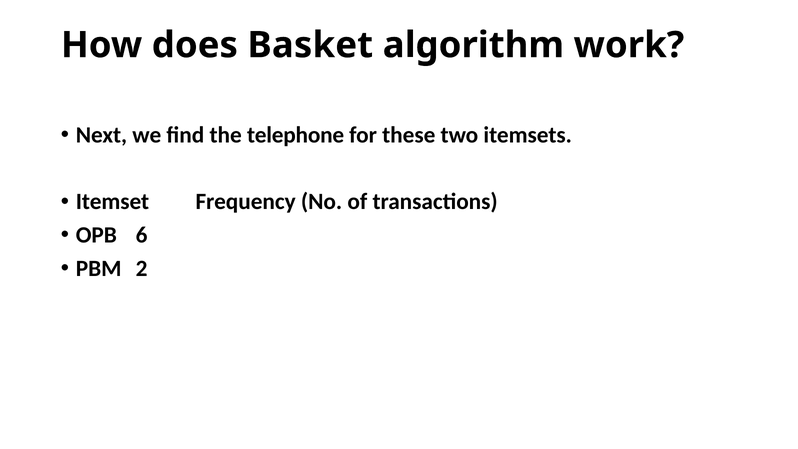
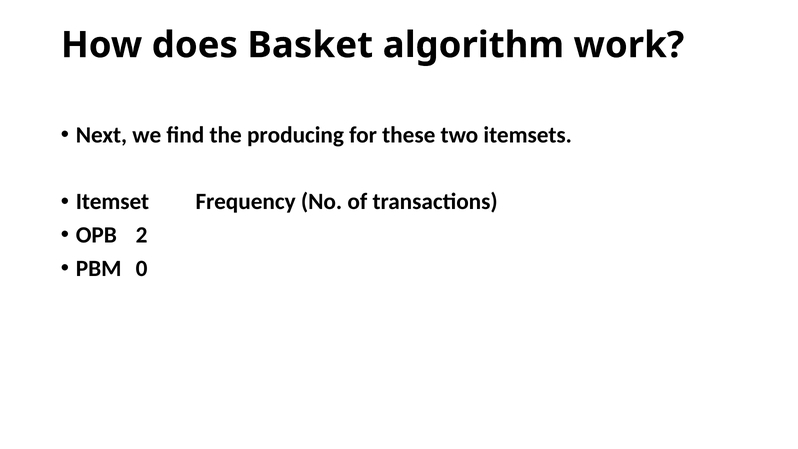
telephone: telephone -> producing
6: 6 -> 2
2: 2 -> 0
